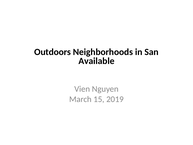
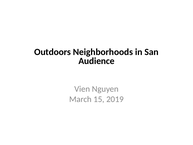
Available: Available -> Audience
